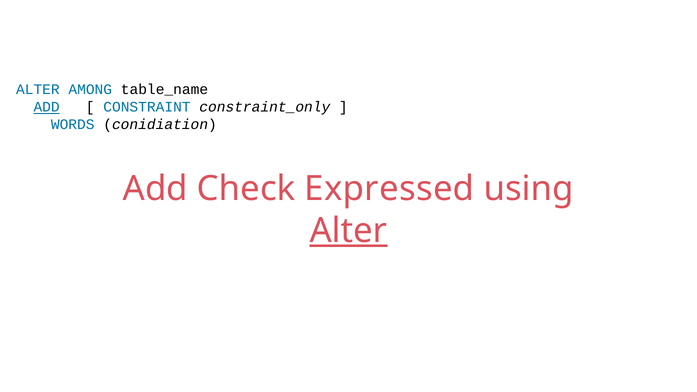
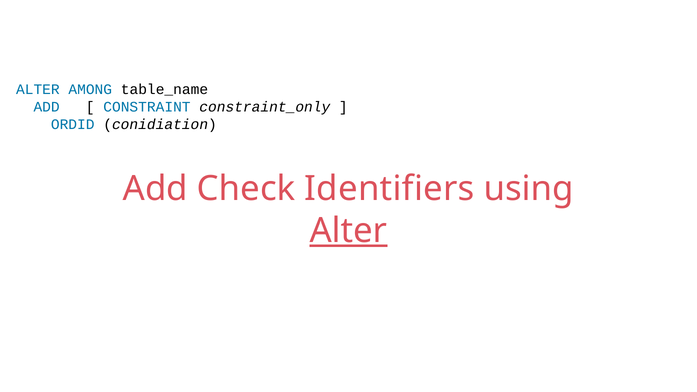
ADD at (47, 107) underline: present -> none
WORDS: WORDS -> ORDID
Expressed: Expressed -> Identifiers
